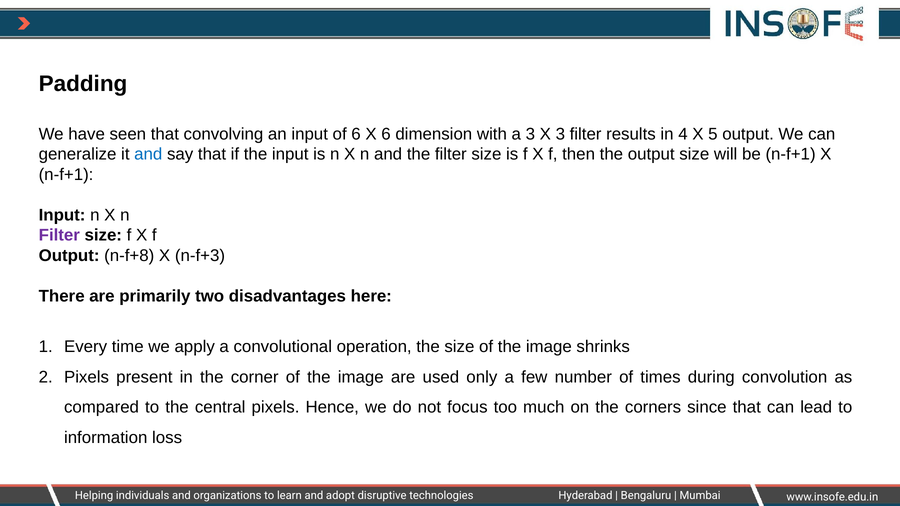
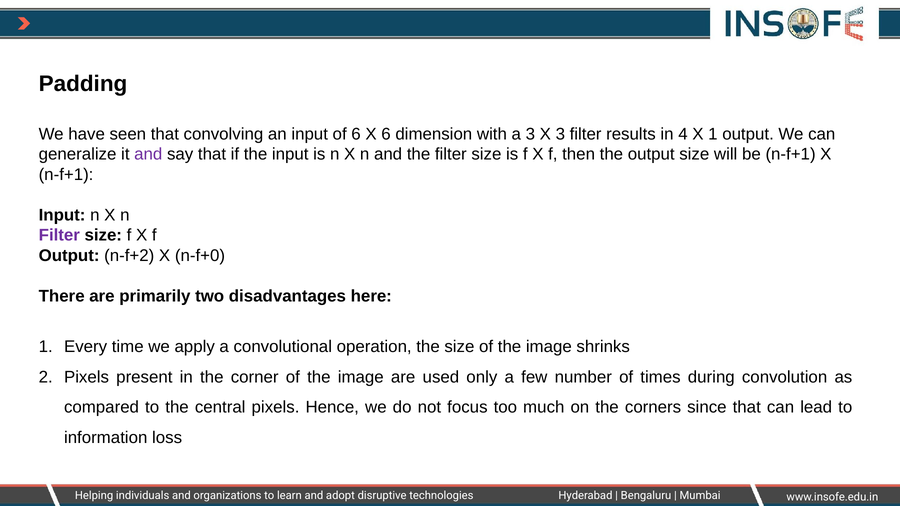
X 5: 5 -> 1
and at (148, 154) colour: blue -> purple
n-f+8: n-f+8 -> n-f+2
n-f+3: n-f+3 -> n-f+0
